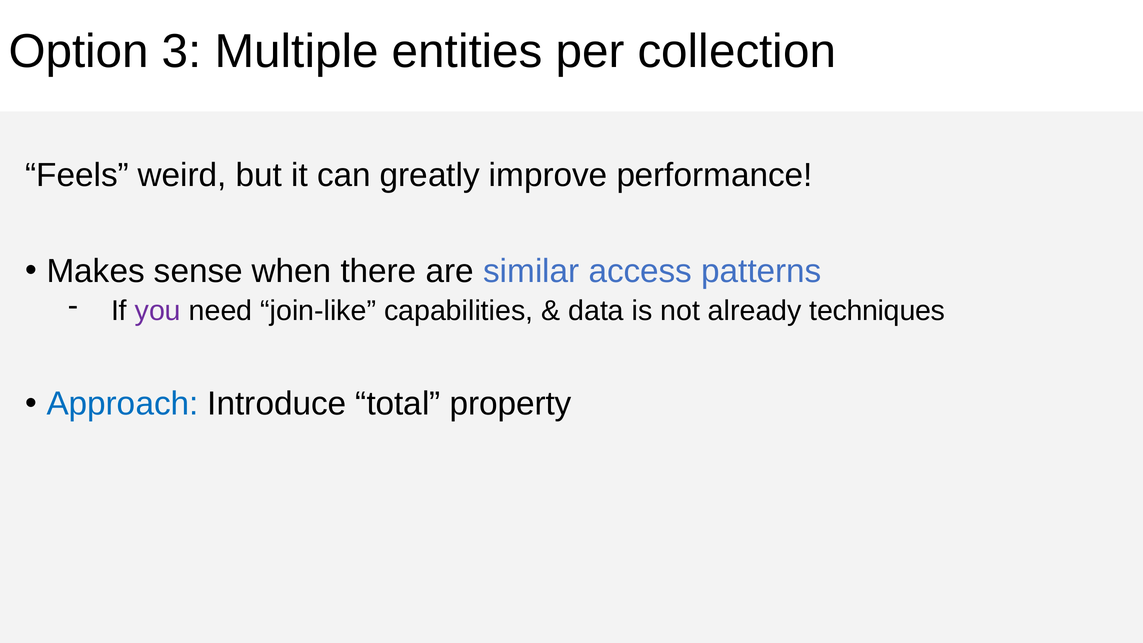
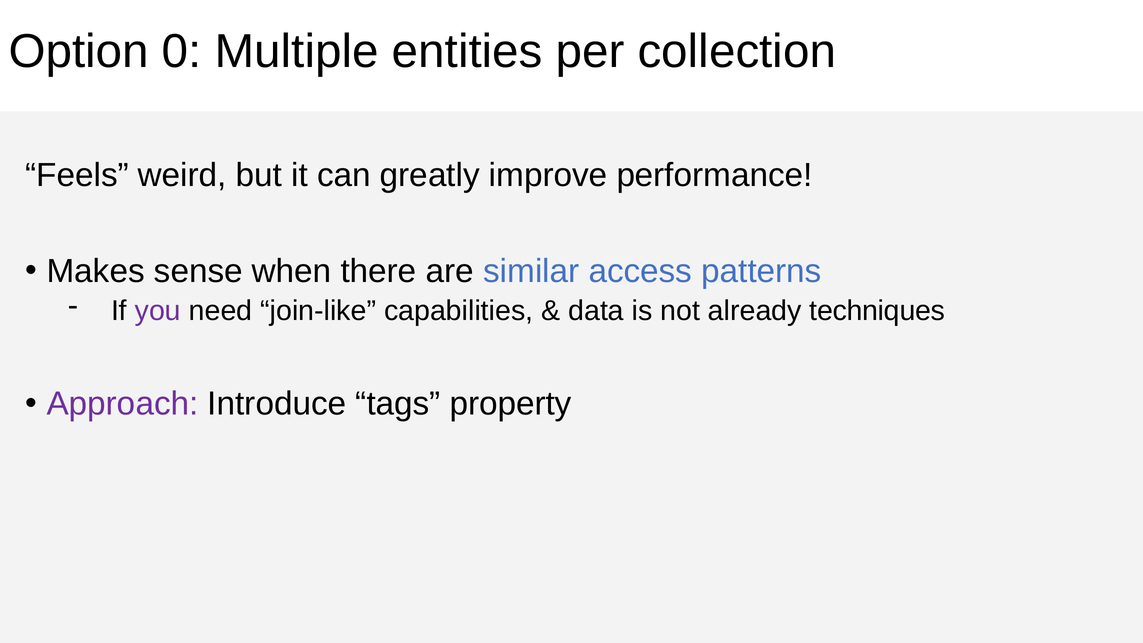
3: 3 -> 0
Approach colour: blue -> purple
total: total -> tags
